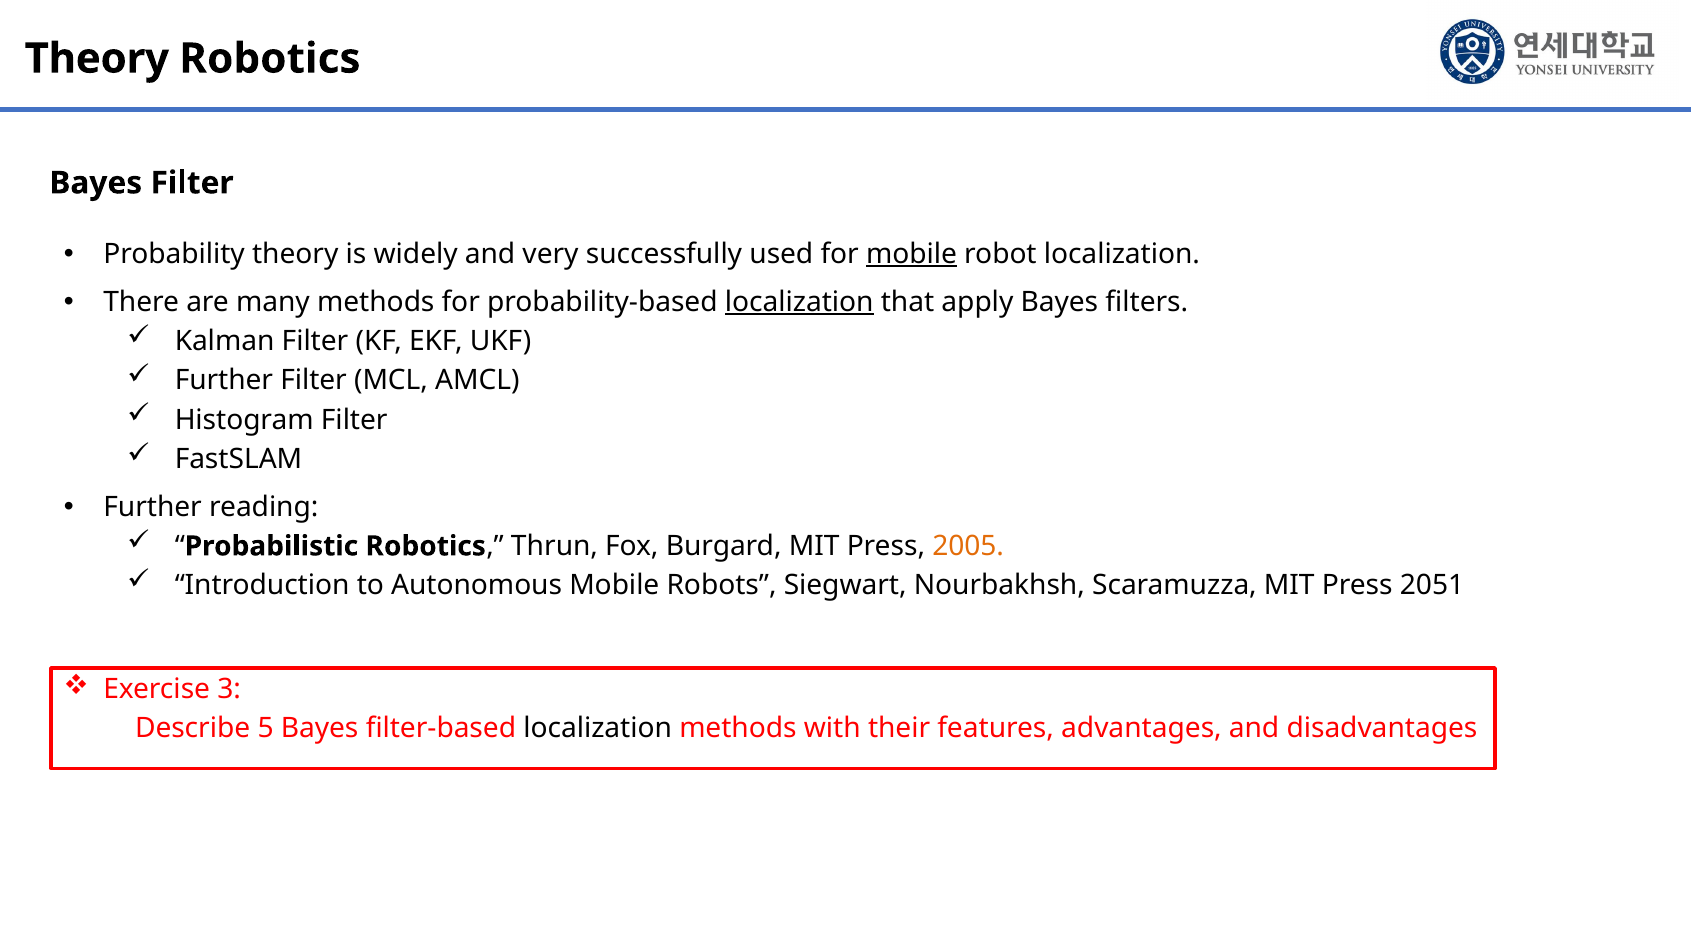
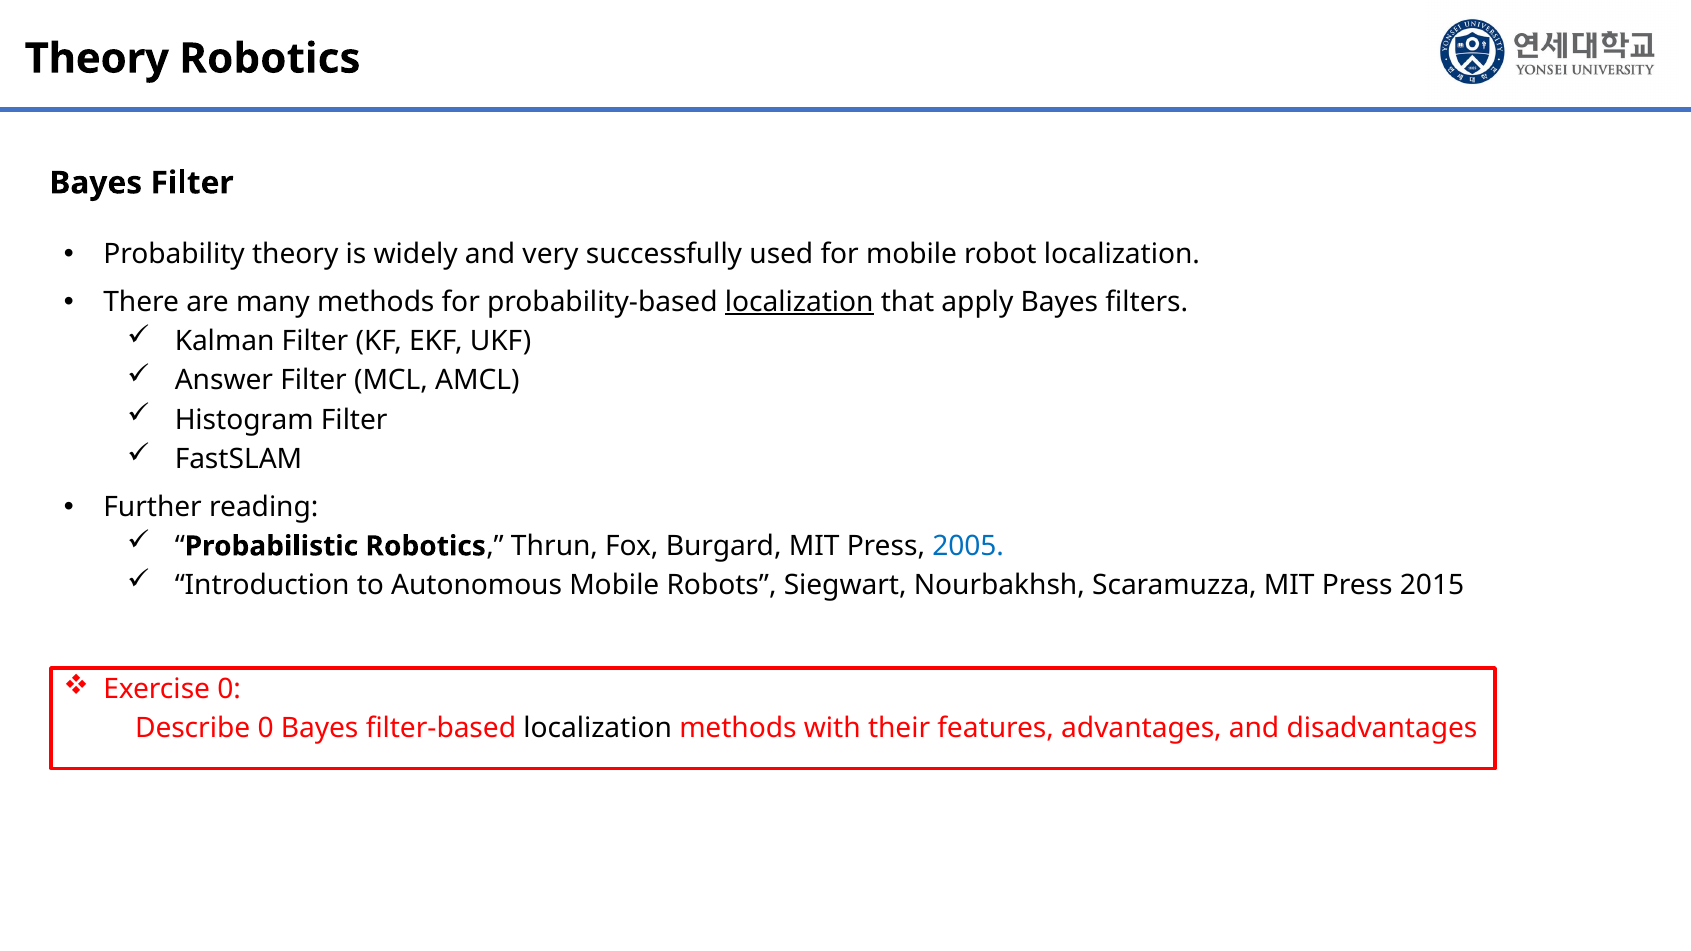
mobile at (912, 254) underline: present -> none
Further at (224, 381): Further -> Answer
2005 colour: orange -> blue
2051: 2051 -> 2015
Exercise 3: 3 -> 0
Describe 5: 5 -> 0
